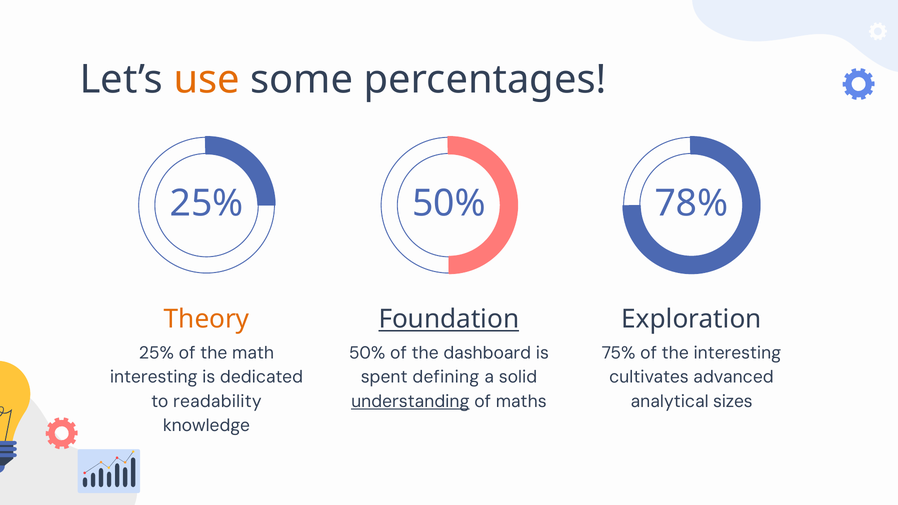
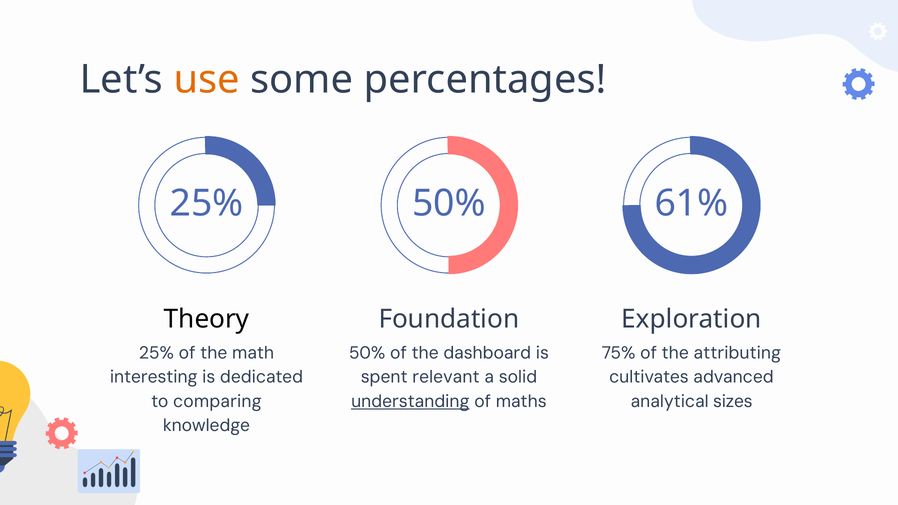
78%: 78% -> 61%
Theory colour: orange -> black
Foundation underline: present -> none
the interesting: interesting -> attributing
defining: defining -> relevant
readability: readability -> comparing
